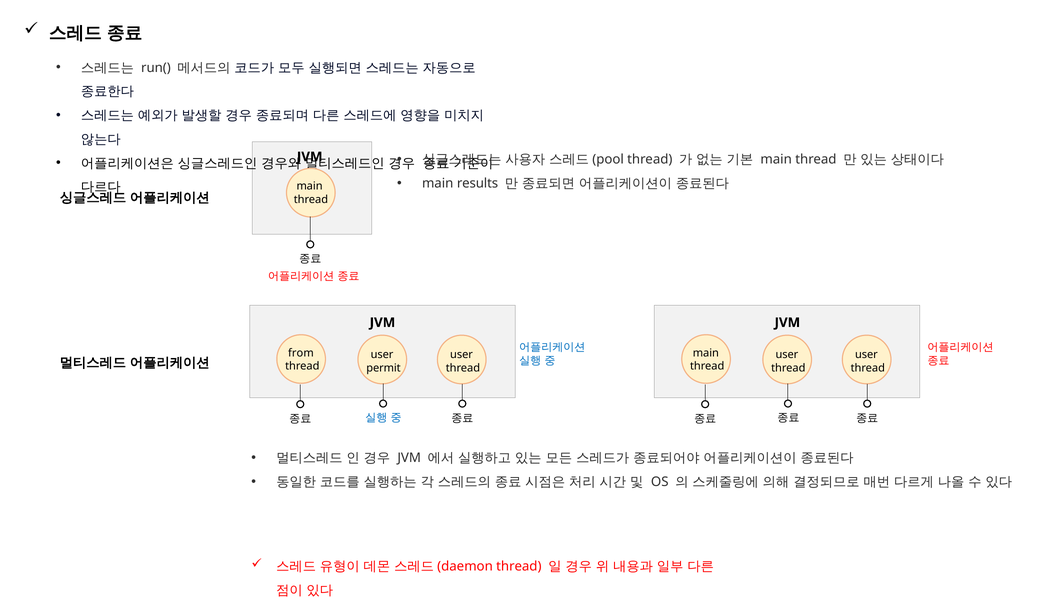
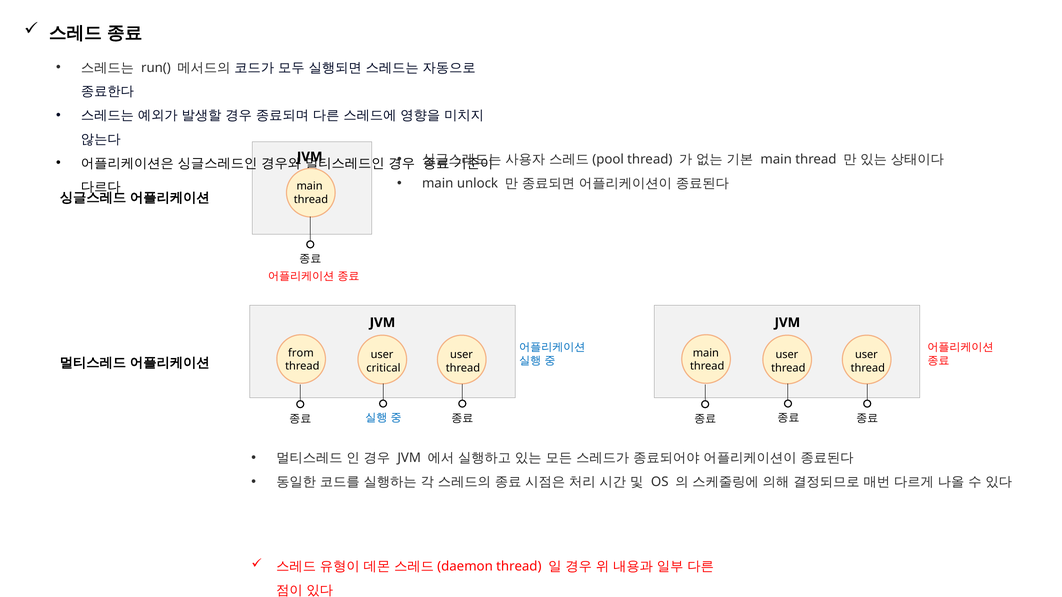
results: results -> unlock
permit: permit -> critical
